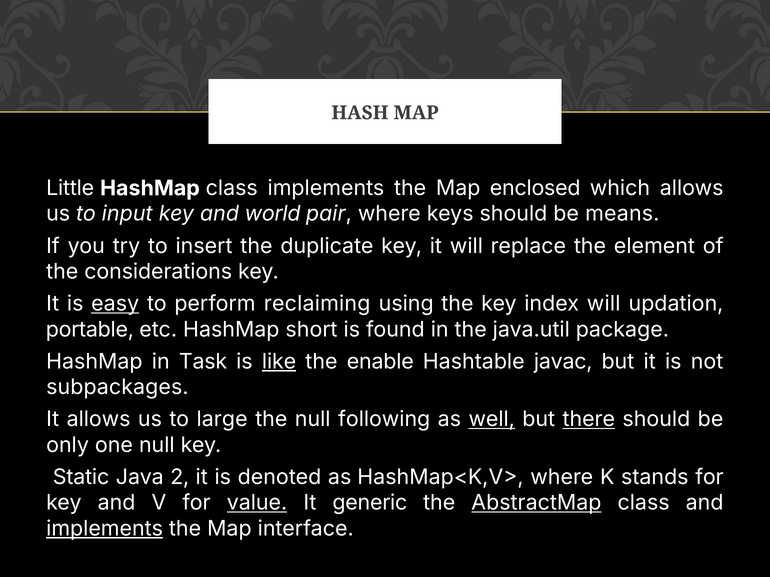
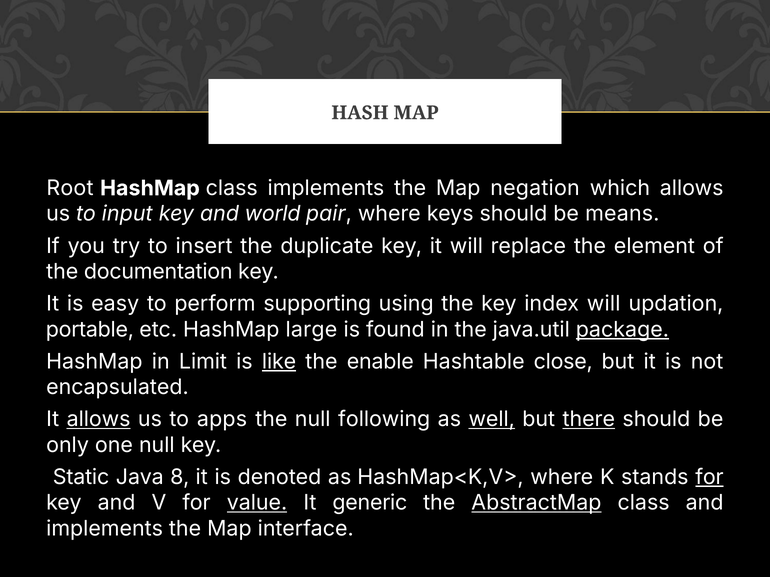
Little: Little -> Root
enclosed: enclosed -> negation
considerations: considerations -> documentation
easy underline: present -> none
reclaiming: reclaiming -> supporting
short: short -> large
package underline: none -> present
Task: Task -> Limit
javac: javac -> close
subpackages: subpackages -> encapsulated
allows at (99, 420) underline: none -> present
large: large -> apps
2: 2 -> 8
for at (709, 478) underline: none -> present
implements at (105, 529) underline: present -> none
